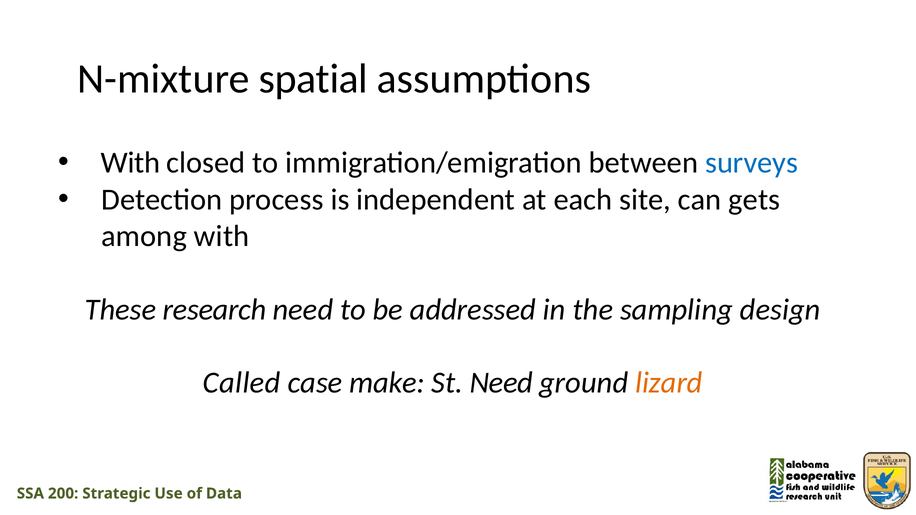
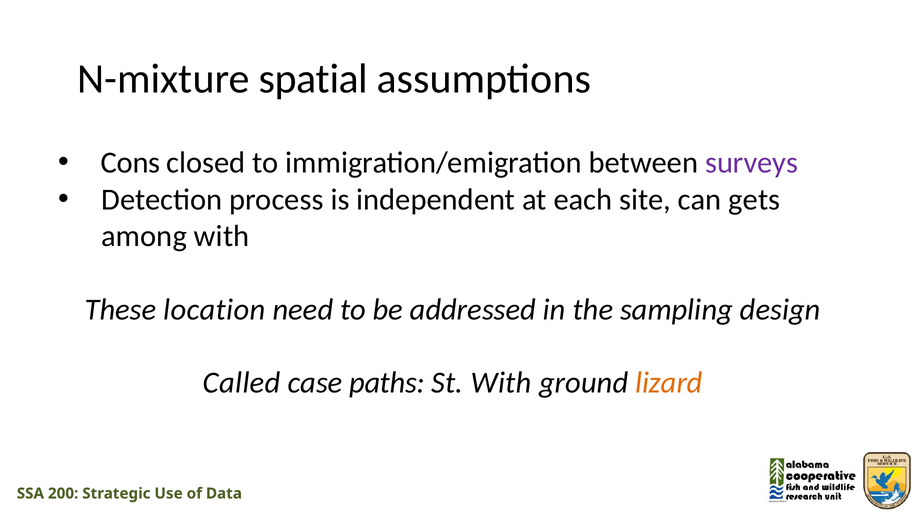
With at (131, 163): With -> Cons
surveys colour: blue -> purple
research: research -> location
make: make -> paths
St Need: Need -> With
